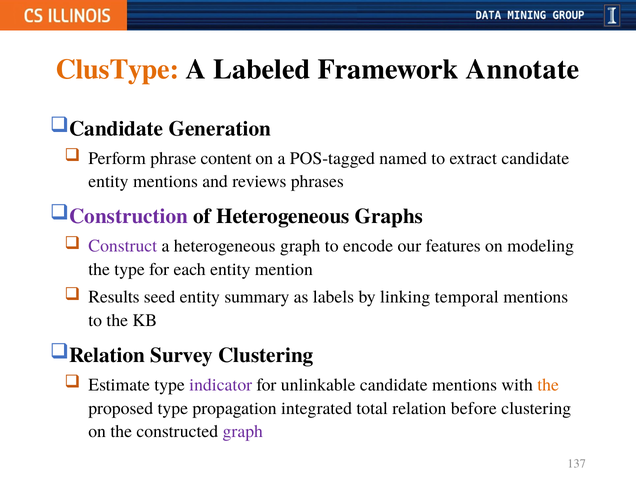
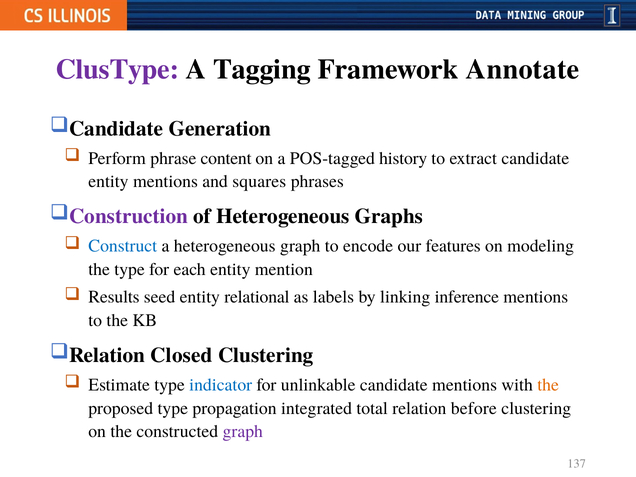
ClusType colour: orange -> purple
Labeled: Labeled -> Tagging
named: named -> history
reviews: reviews -> squares
Construct colour: purple -> blue
summary: summary -> relational
temporal: temporal -> inference
Survey: Survey -> Closed
indicator colour: purple -> blue
